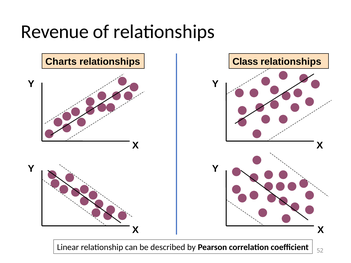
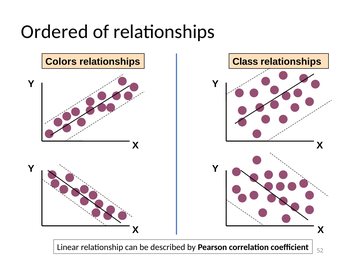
Revenue: Revenue -> Ordered
Charts: Charts -> Colors
